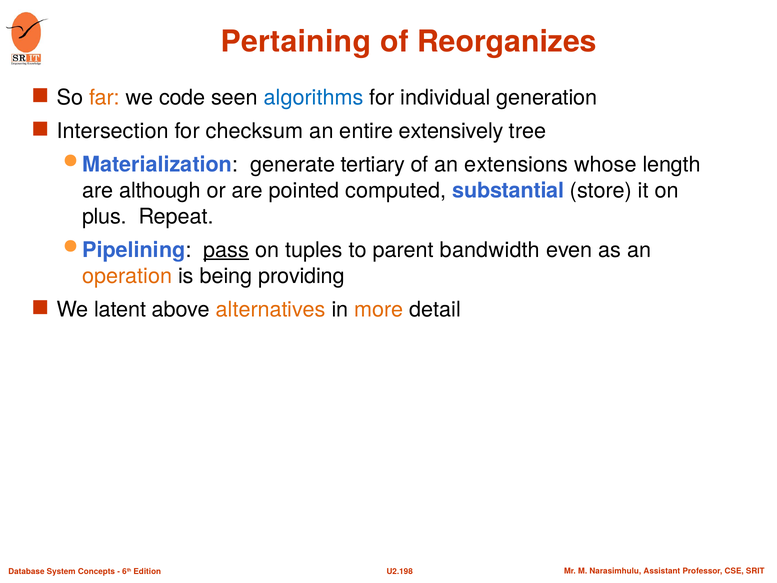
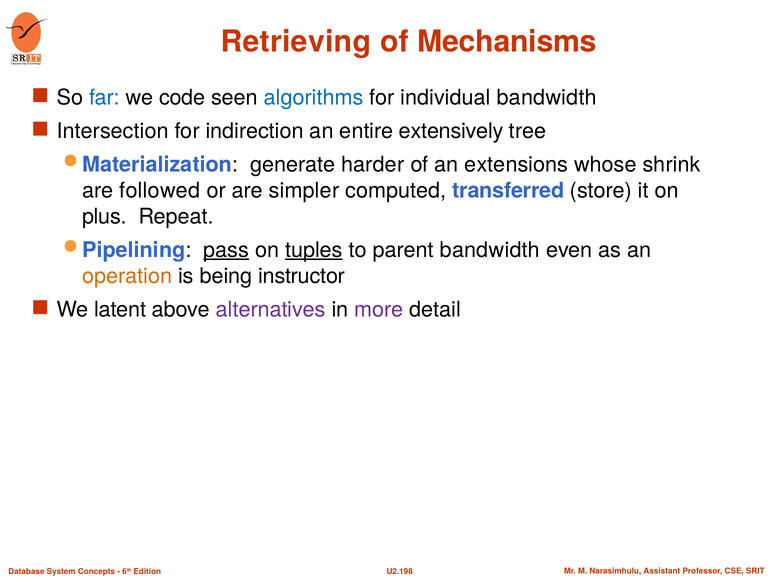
Pertaining: Pertaining -> Retrieving
Reorganizes: Reorganizes -> Mechanisms
far colour: orange -> blue
individual generation: generation -> bandwidth
checksum: checksum -> indirection
tertiary: tertiary -> harder
length: length -> shrink
although: although -> followed
pointed: pointed -> simpler
substantial: substantial -> transferred
tuples underline: none -> present
providing: providing -> instructor
alternatives colour: orange -> purple
more colour: orange -> purple
